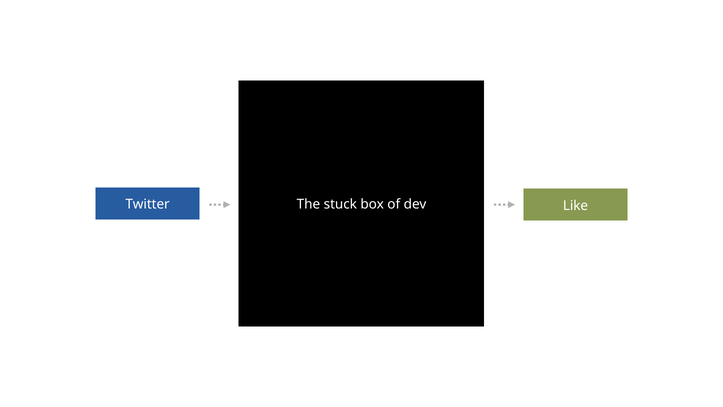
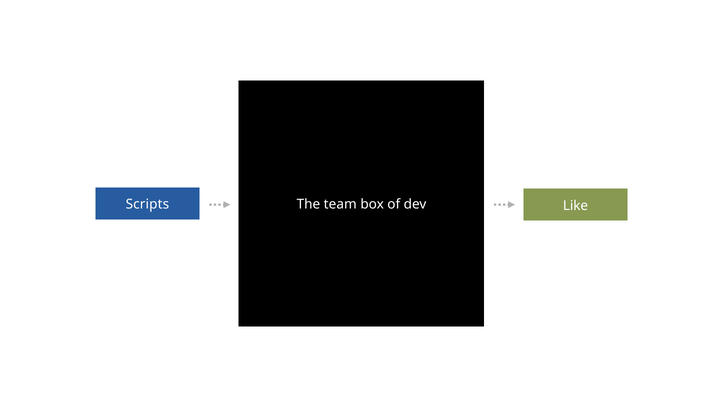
Twitter: Twitter -> Scripts
stuck: stuck -> team
